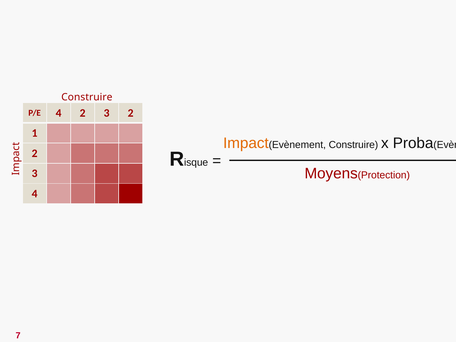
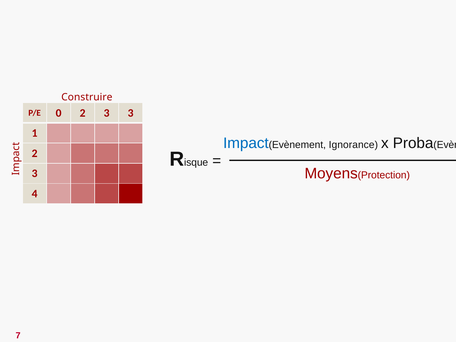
P/E 4: 4 -> 0
3 2: 2 -> 3
Impact colour: orange -> blue
Construire at (353, 145): Construire -> Ignorance
